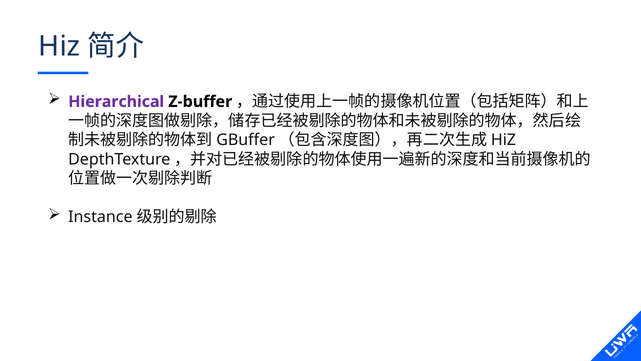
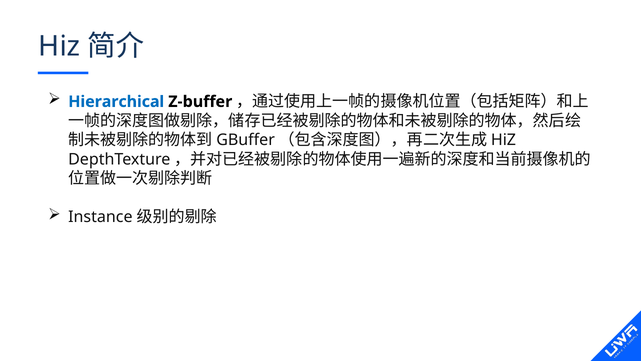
Hierarchical colour: purple -> blue
